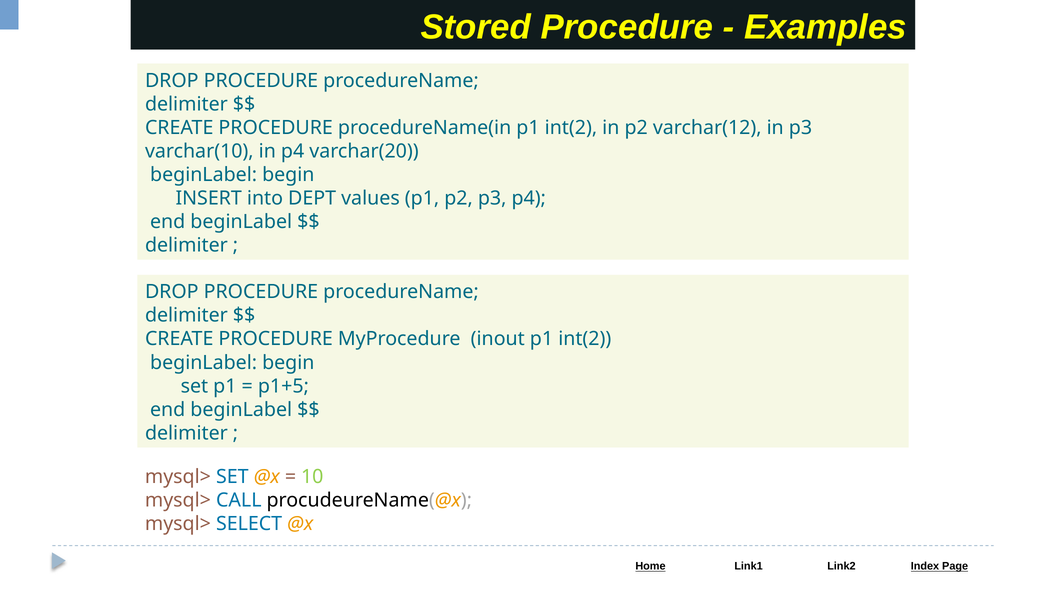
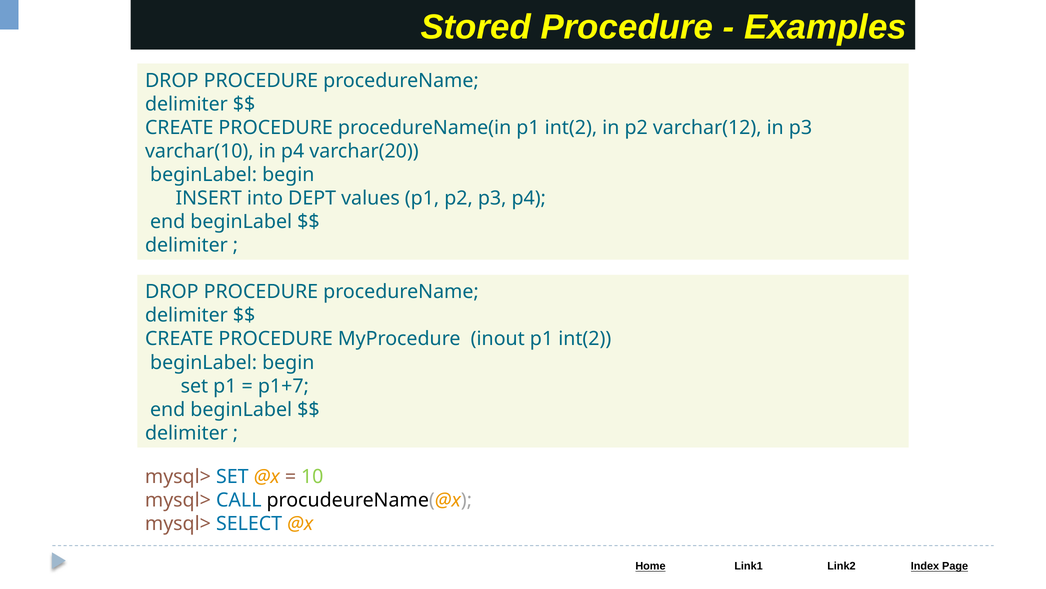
p1+5: p1+5 -> p1+7
